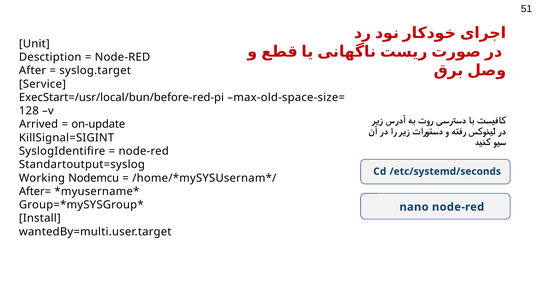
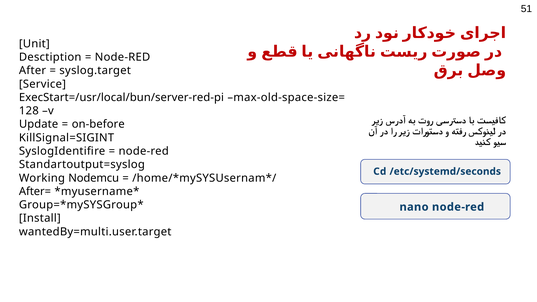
ExecStart=/usr/local/bun/before-red-pi: ExecStart=/usr/local/bun/before-red-pi -> ExecStart=/usr/local/bun/server-red-pi
Arrived: Arrived -> Update
on-update: on-update -> on-before
